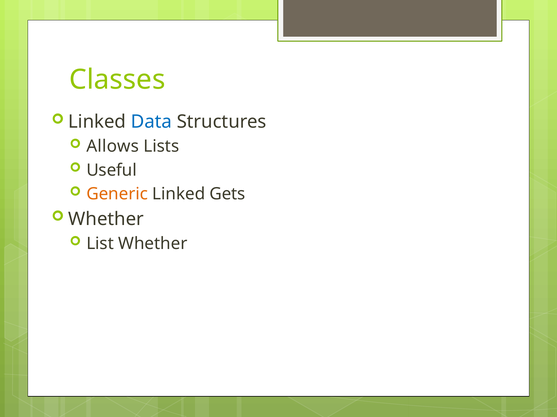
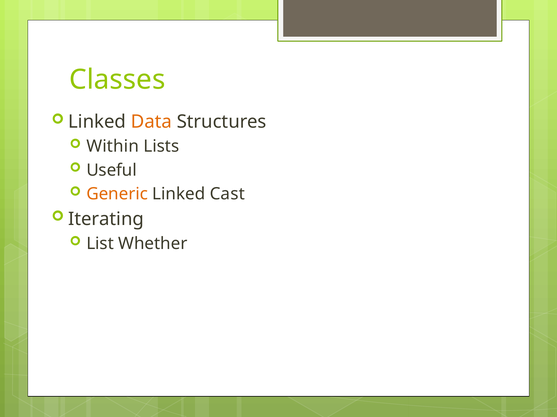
Data colour: blue -> orange
Allows: Allows -> Within
Gets: Gets -> Cast
Whether at (106, 219): Whether -> Iterating
